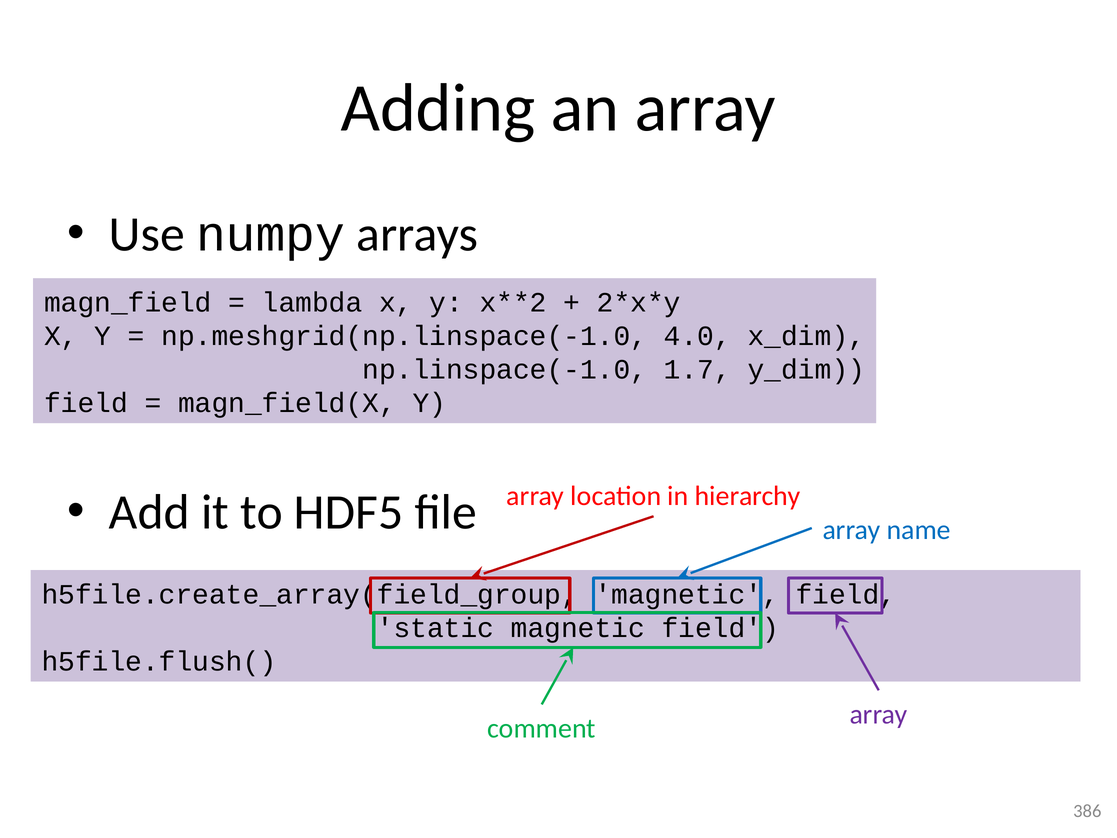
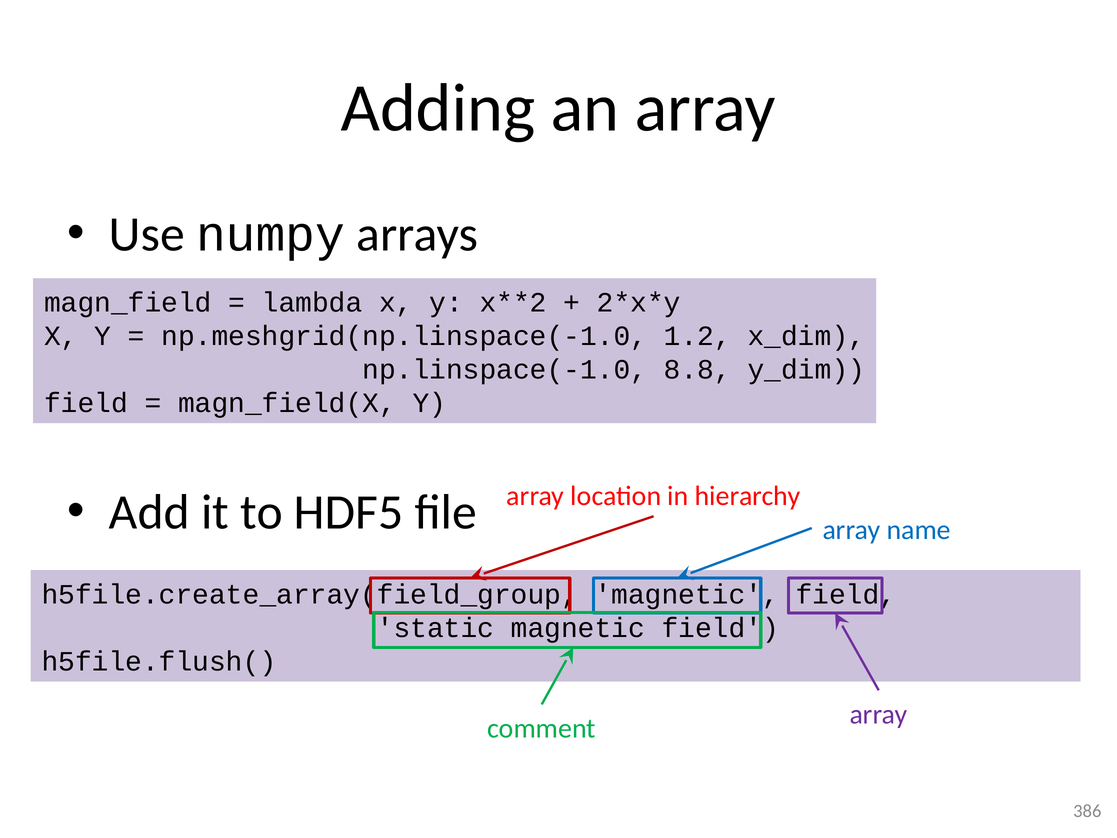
4.0: 4.0 -> 1.2
1.7: 1.7 -> 8.8
